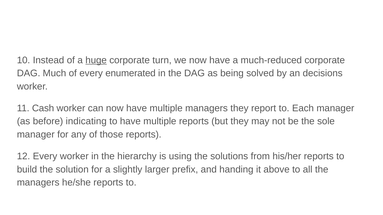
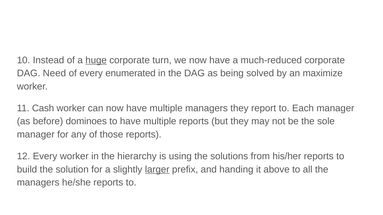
Much: Much -> Need
decisions: decisions -> maximize
indicating: indicating -> dominoes
larger underline: none -> present
